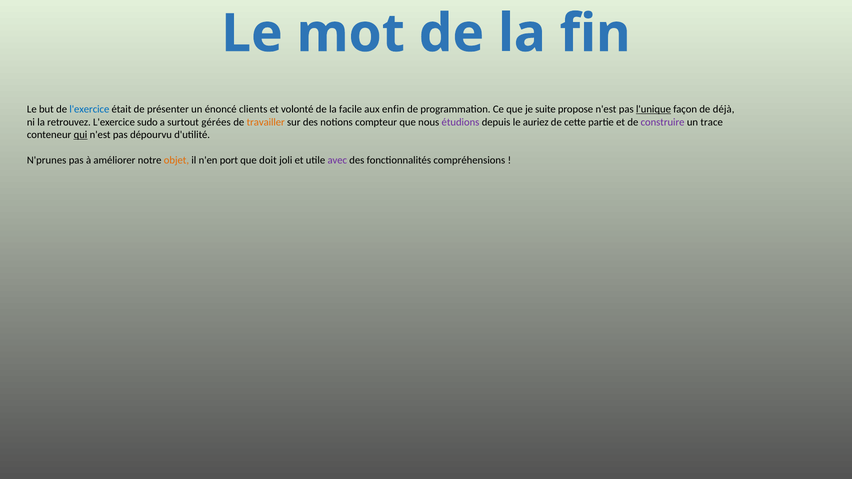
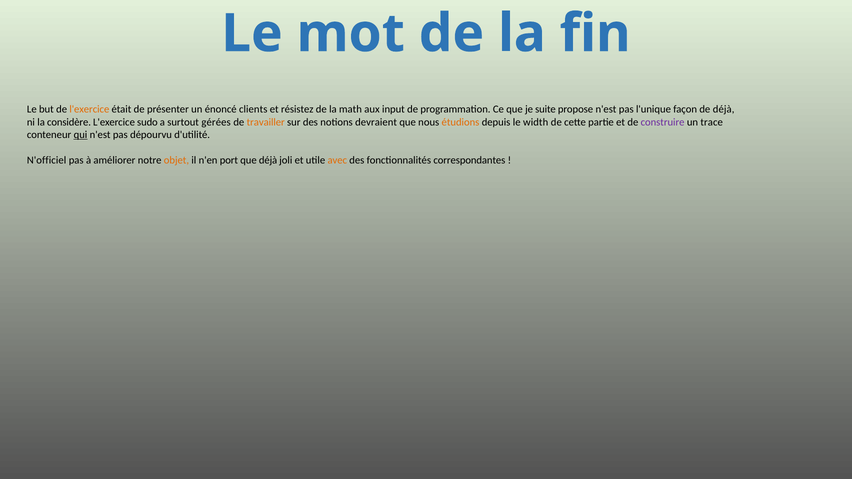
l'exercice at (89, 109) colour: blue -> orange
volonté: volonté -> résistez
facile: facile -> math
enfin: enfin -> input
l'unique underline: present -> none
retrouvez: retrouvez -> considère
compteur: compteur -> devraient
étudions colour: purple -> orange
auriez: auriez -> width
N'prunes: N'prunes -> N'officiel
que doit: doit -> déjà
avec colour: purple -> orange
compréhensions: compréhensions -> correspondantes
